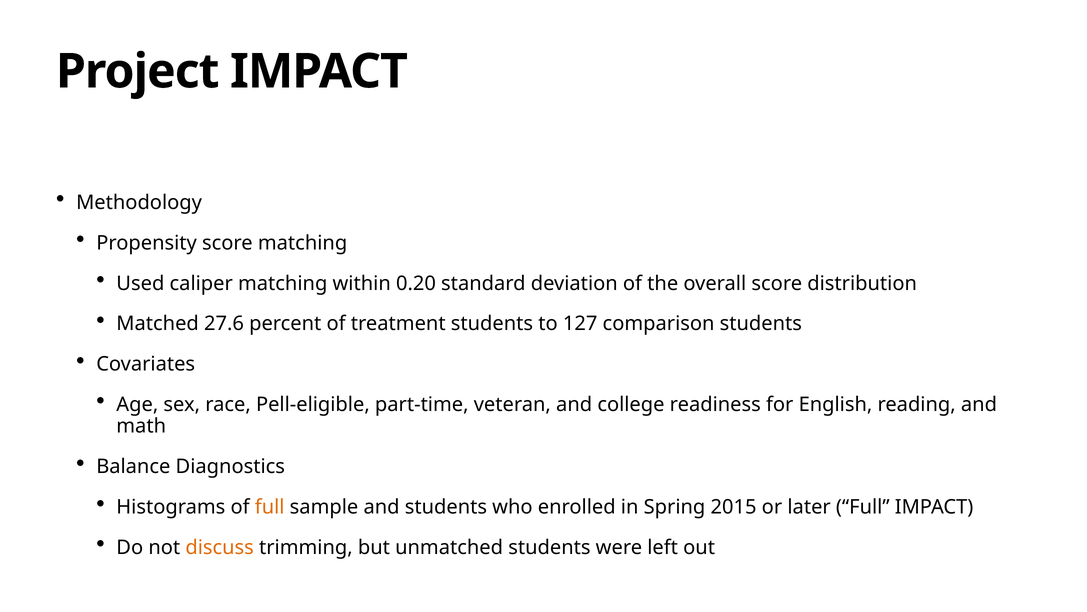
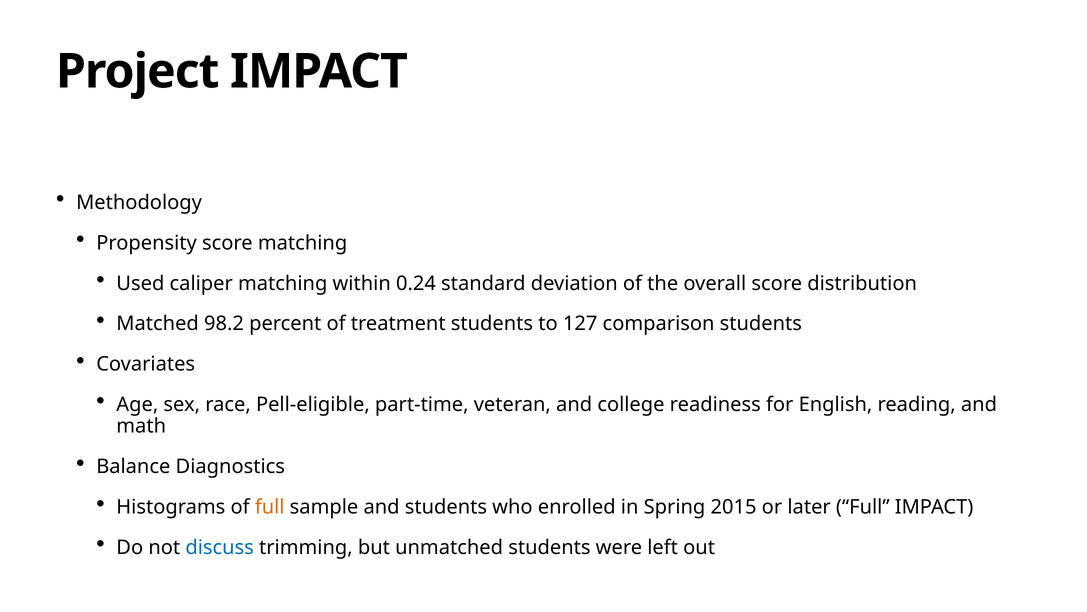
0.20: 0.20 -> 0.24
27.6: 27.6 -> 98.2
discuss colour: orange -> blue
